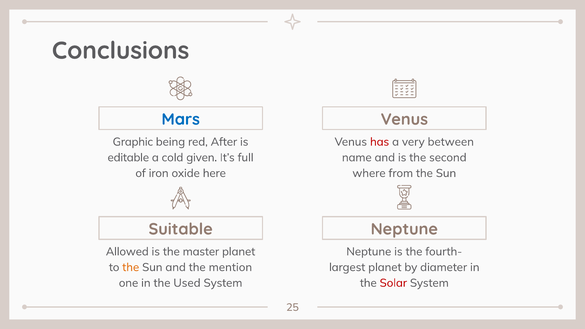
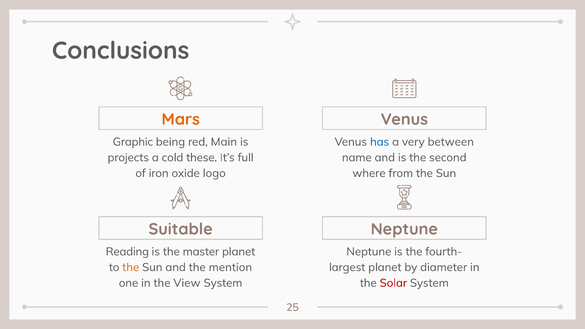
Mars colour: blue -> orange
After: After -> Main
has colour: red -> blue
editable: editable -> projects
given: given -> these
here: here -> logo
Allowed: Allowed -> Reading
Used: Used -> View
